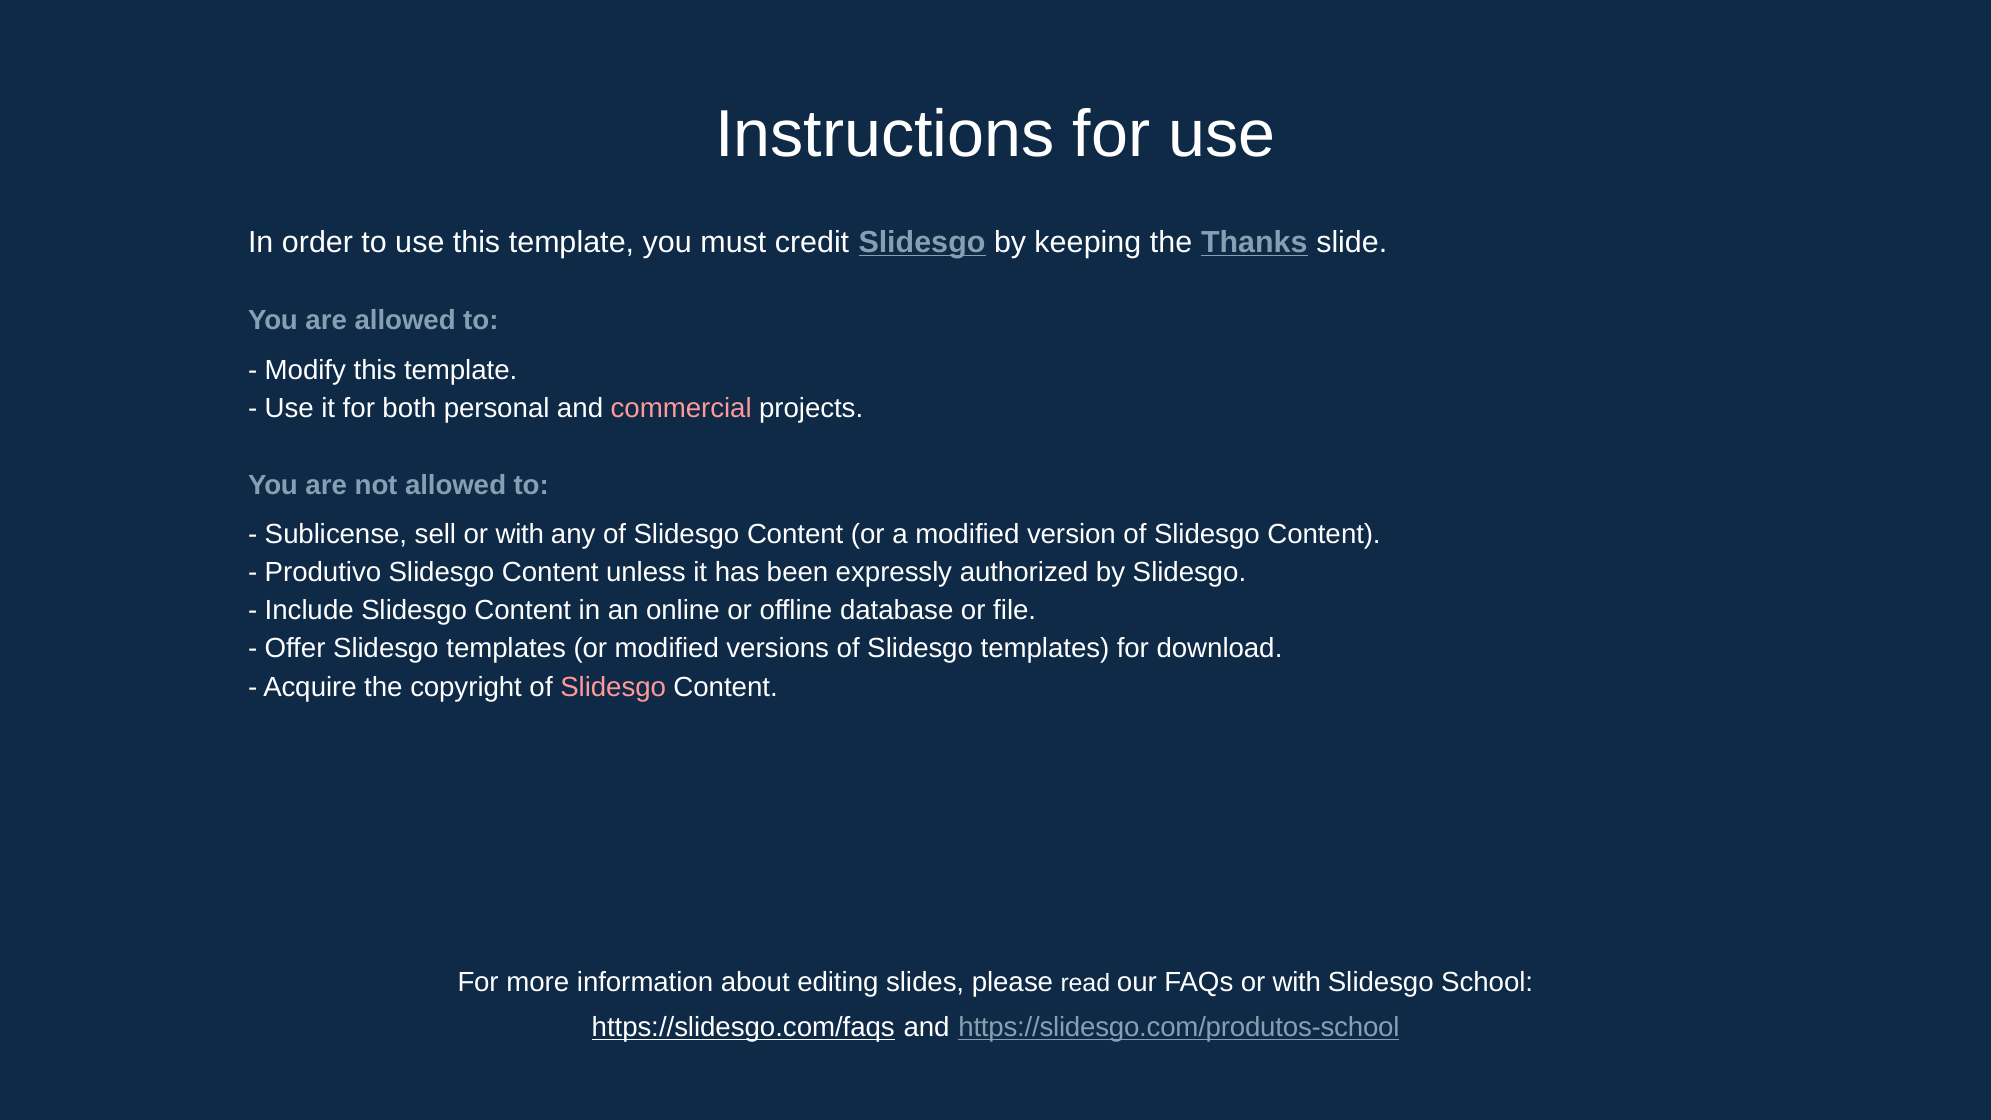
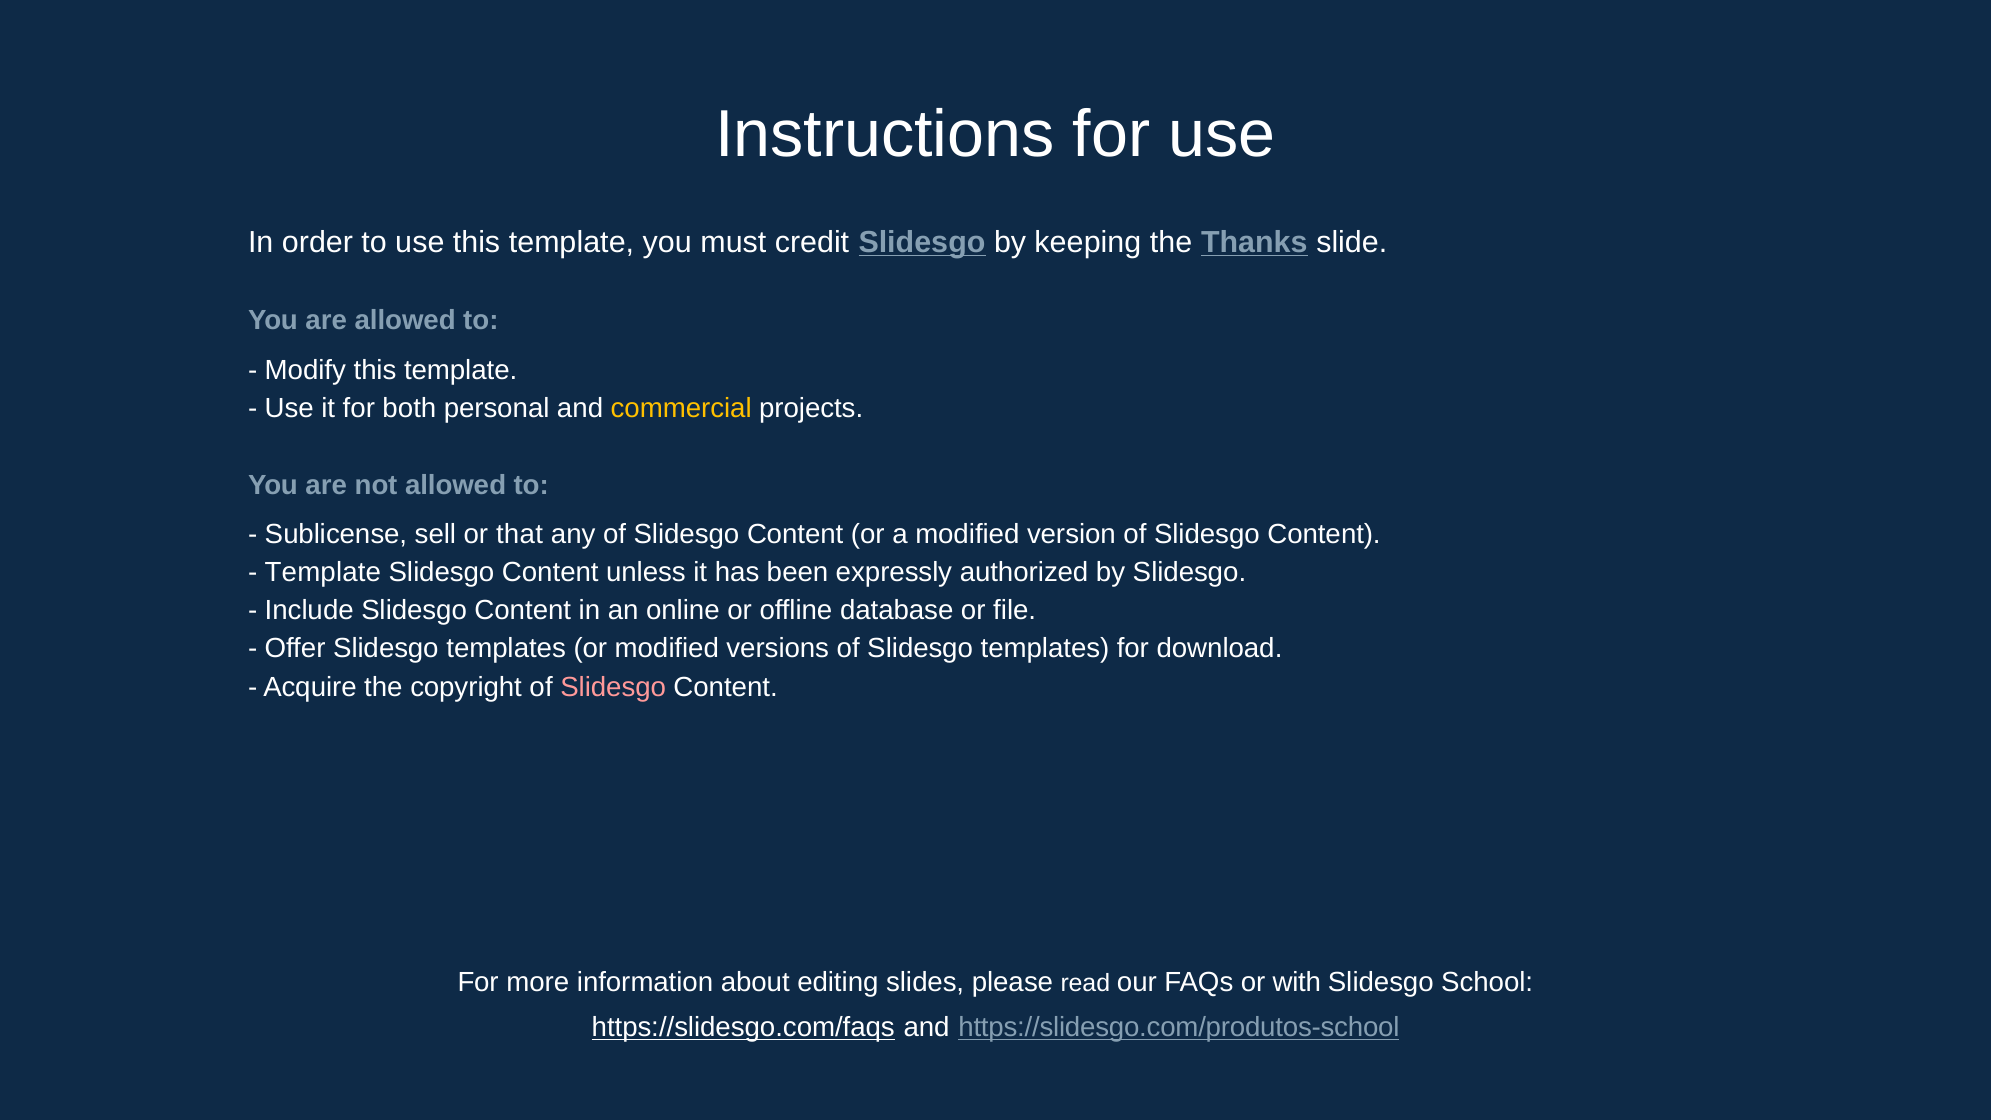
commercial colour: pink -> yellow
sell or with: with -> that
Produtivo at (323, 572): Produtivo -> Template
